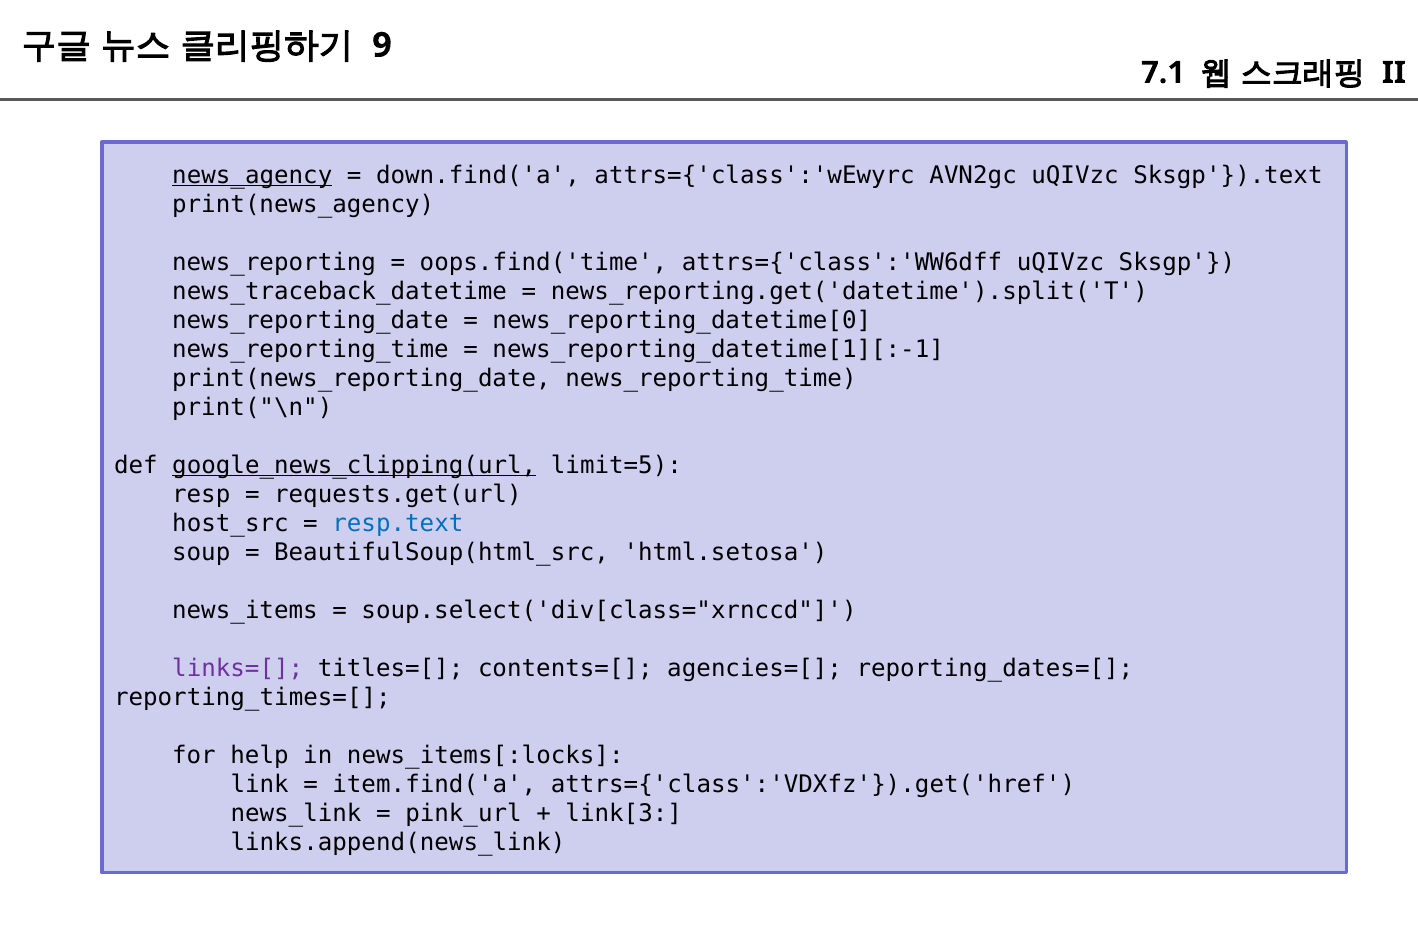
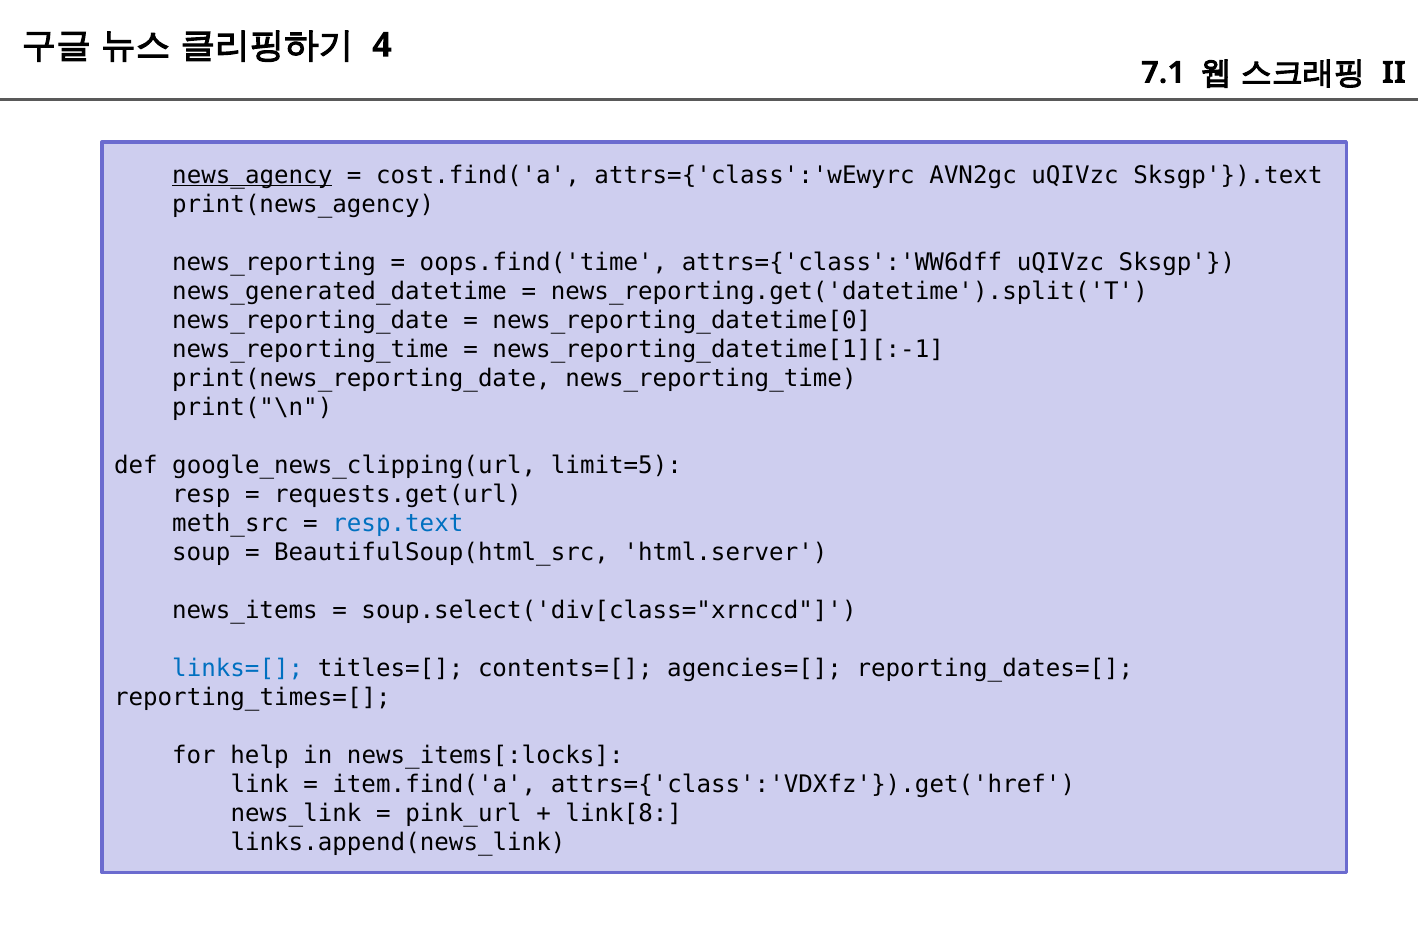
9: 9 -> 4
down.find('a: down.find('a -> cost.find('a
news_traceback_datetime: news_traceback_datetime -> news_generated_datetime
google_news_clipping(url underline: present -> none
host_src: host_src -> meth_src
html.setosa: html.setosa -> html.server
links=[ colour: purple -> blue
link[3: link[3 -> link[8
